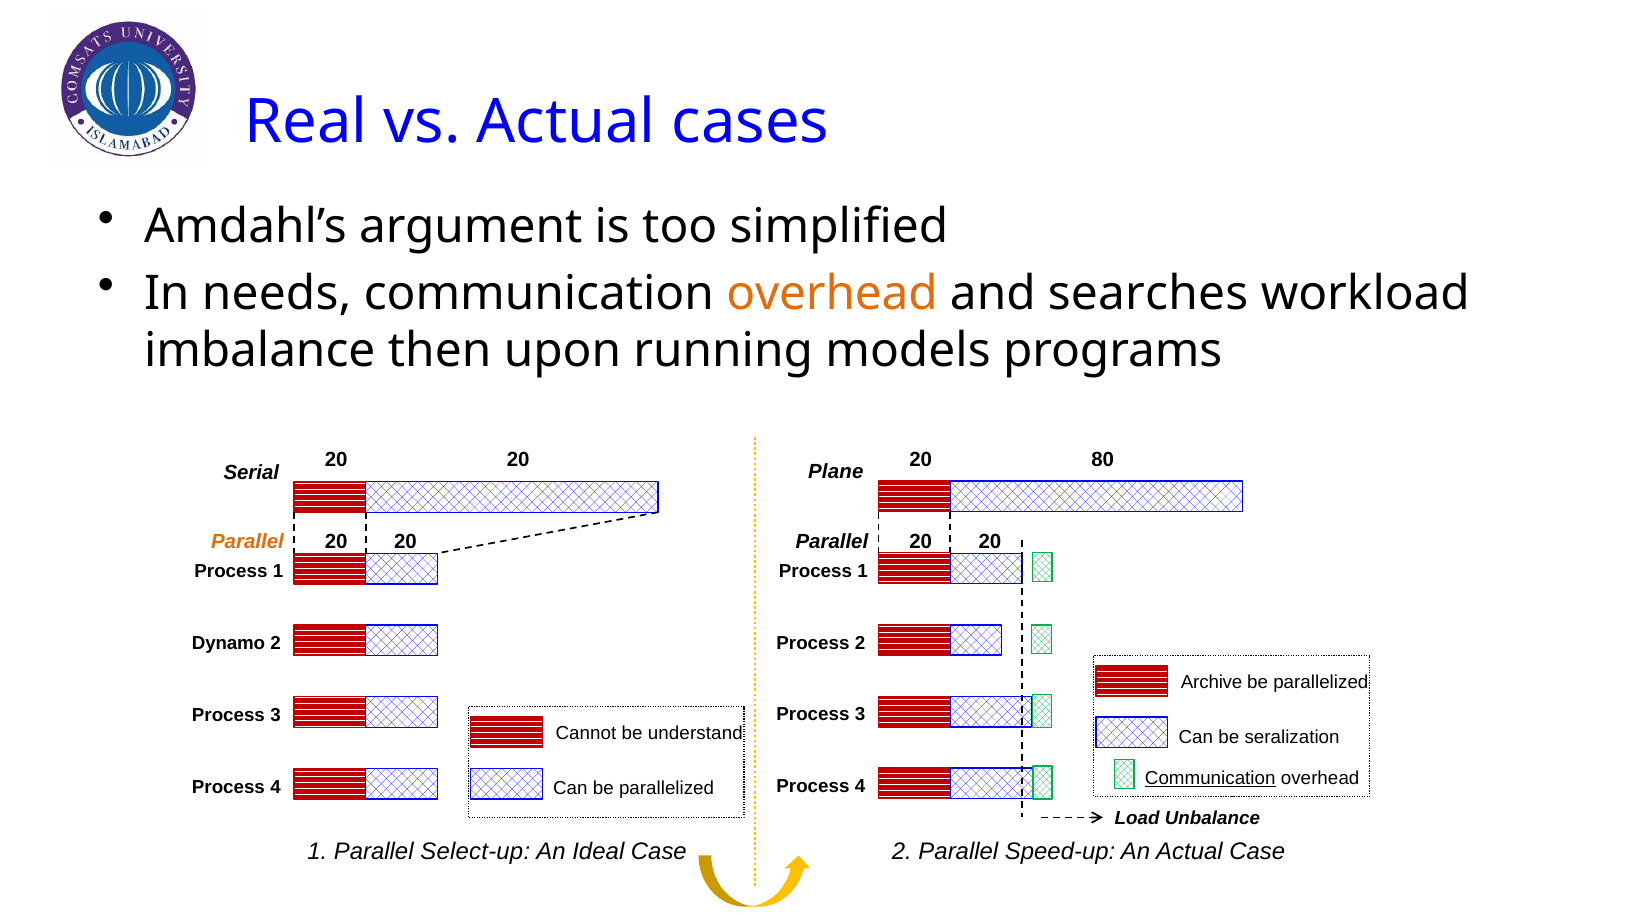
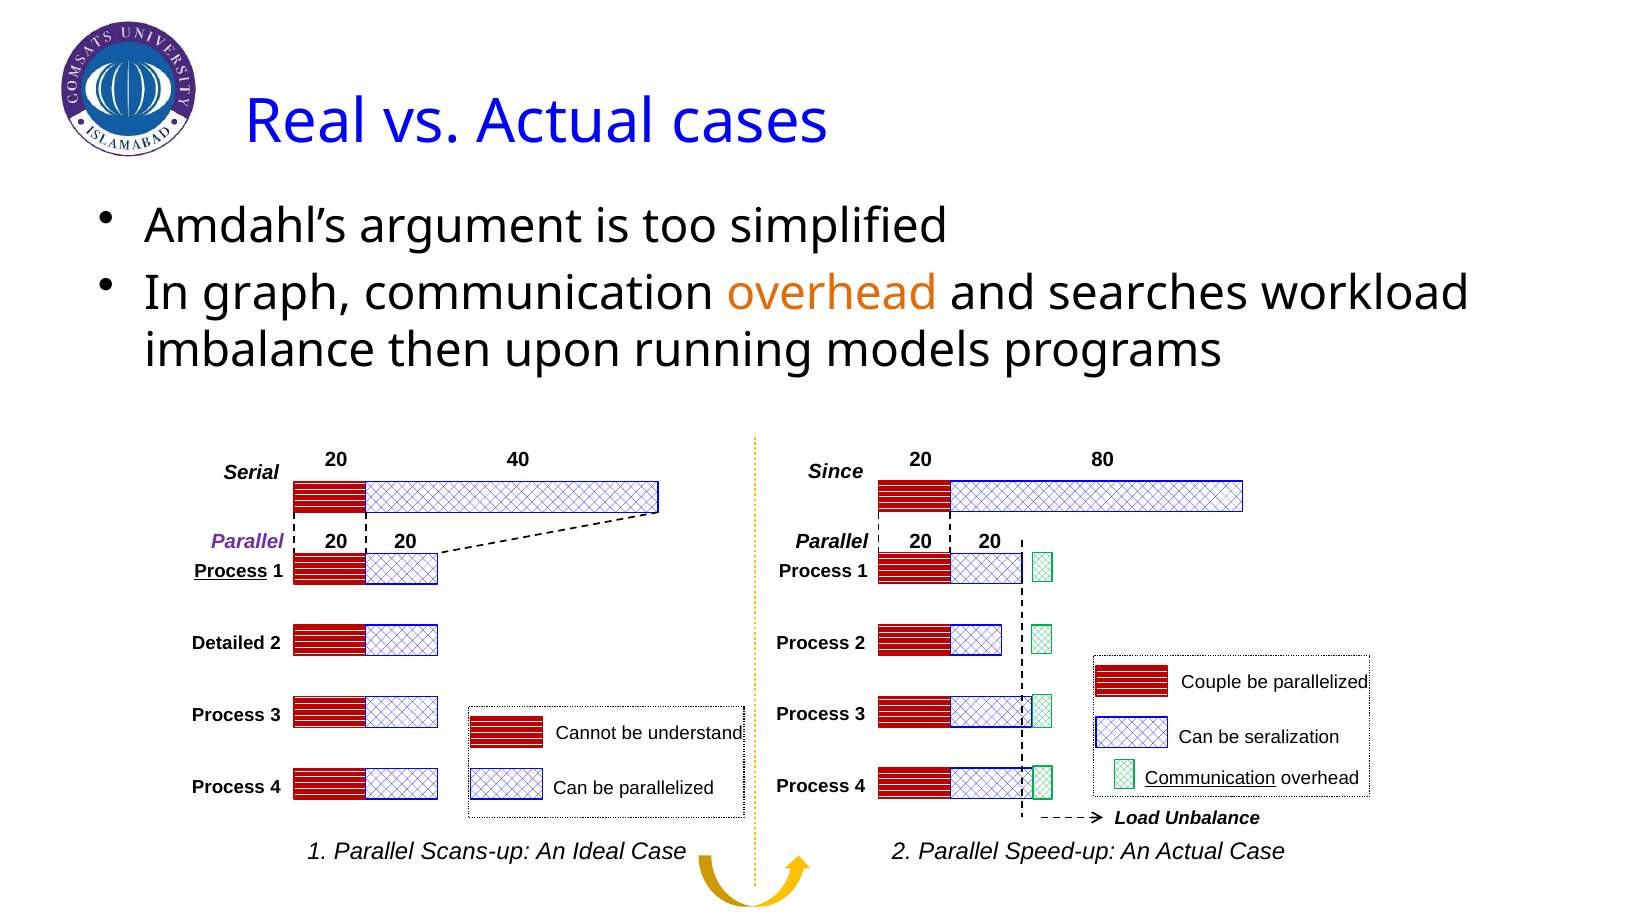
needs: needs -> graph
20 at (518, 460): 20 -> 40
Plane: Plane -> Since
Parallel at (247, 542) colour: orange -> purple
Process at (231, 572) underline: none -> present
Dynamo: Dynamo -> Detailed
Archive: Archive -> Couple
Select-up: Select-up -> Scans-up
